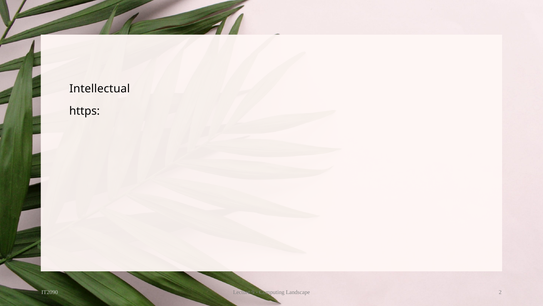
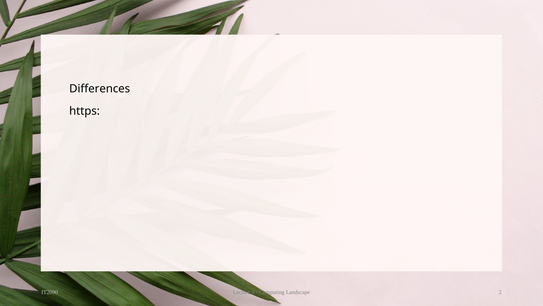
Intellectual: Intellectual -> Differences
